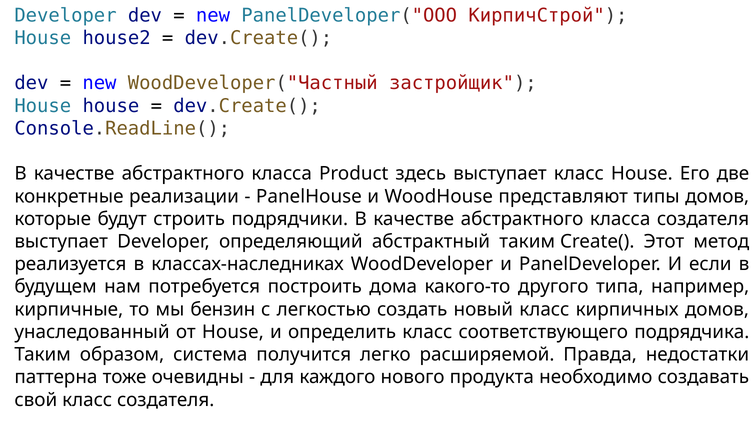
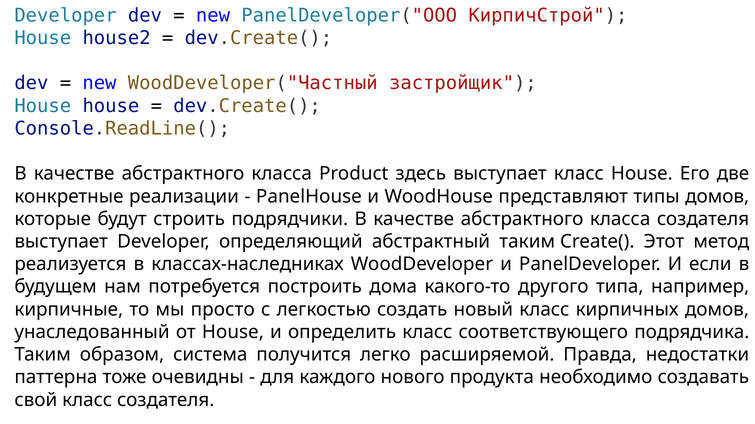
бензин: бензин -> просто
